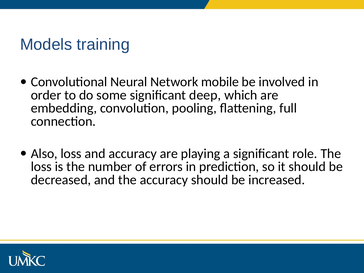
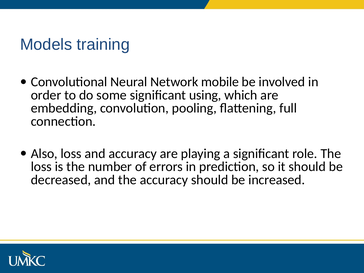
deep: deep -> using
